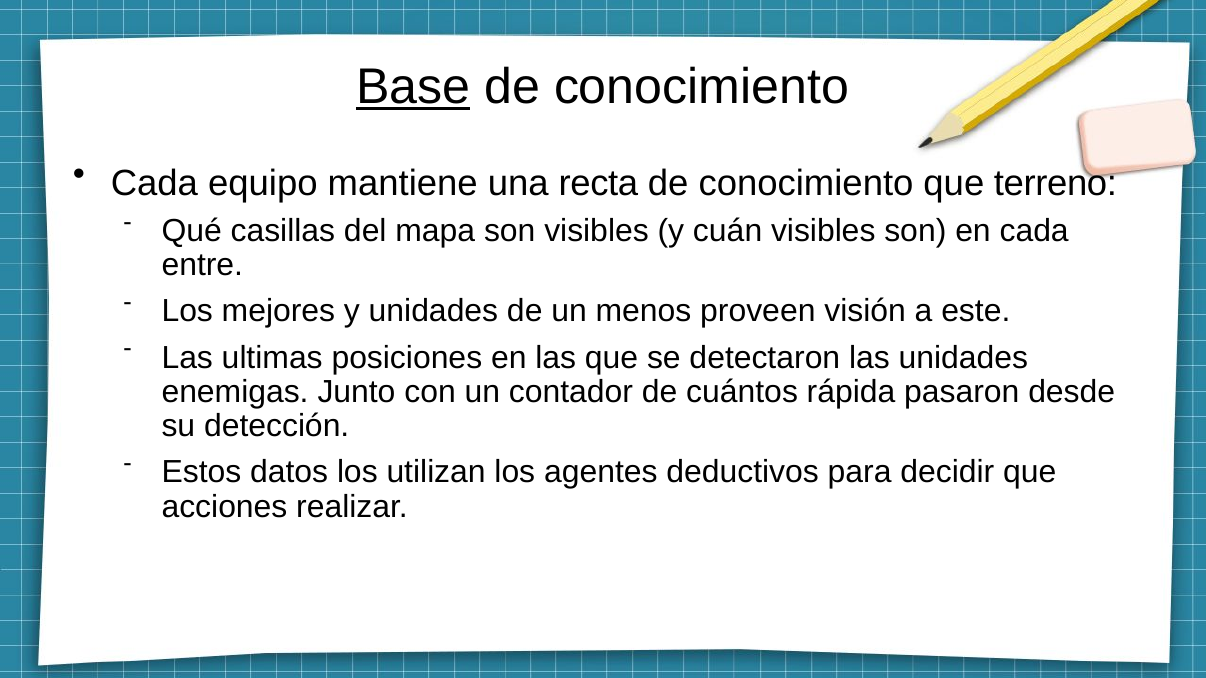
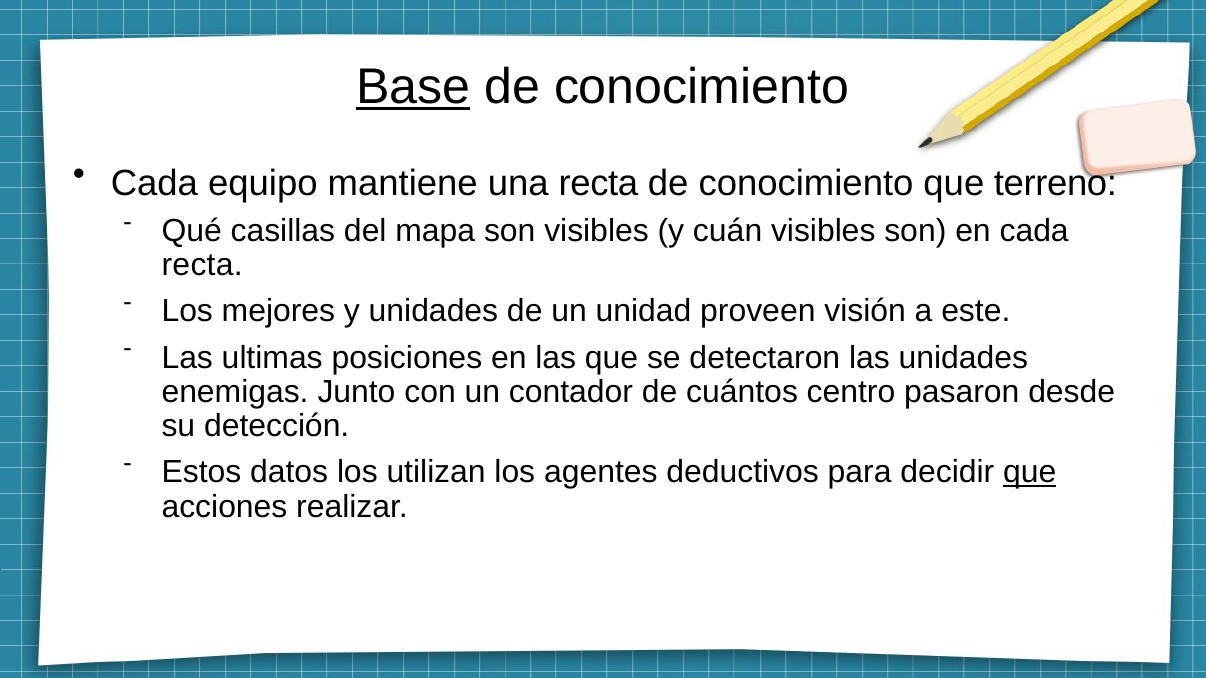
entre at (202, 266): entre -> recta
menos: menos -> unidad
rápida: rápida -> centro
que at (1030, 473) underline: none -> present
